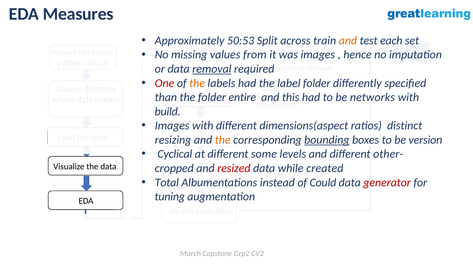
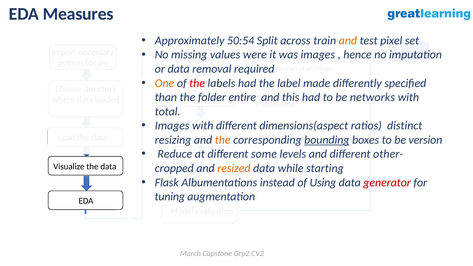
50:53: 50:53 -> 50:54
test each: each -> pixel
from: from -> were
removal underline: present -> none
One colour: red -> orange
the at (197, 83) colour: orange -> red
label folder: folder -> made
build: build -> total
Cyclical: Cyclical -> Reduce
resized colour: red -> orange
created: created -> starting
Total: Total -> Flask
Could: Could -> Using
